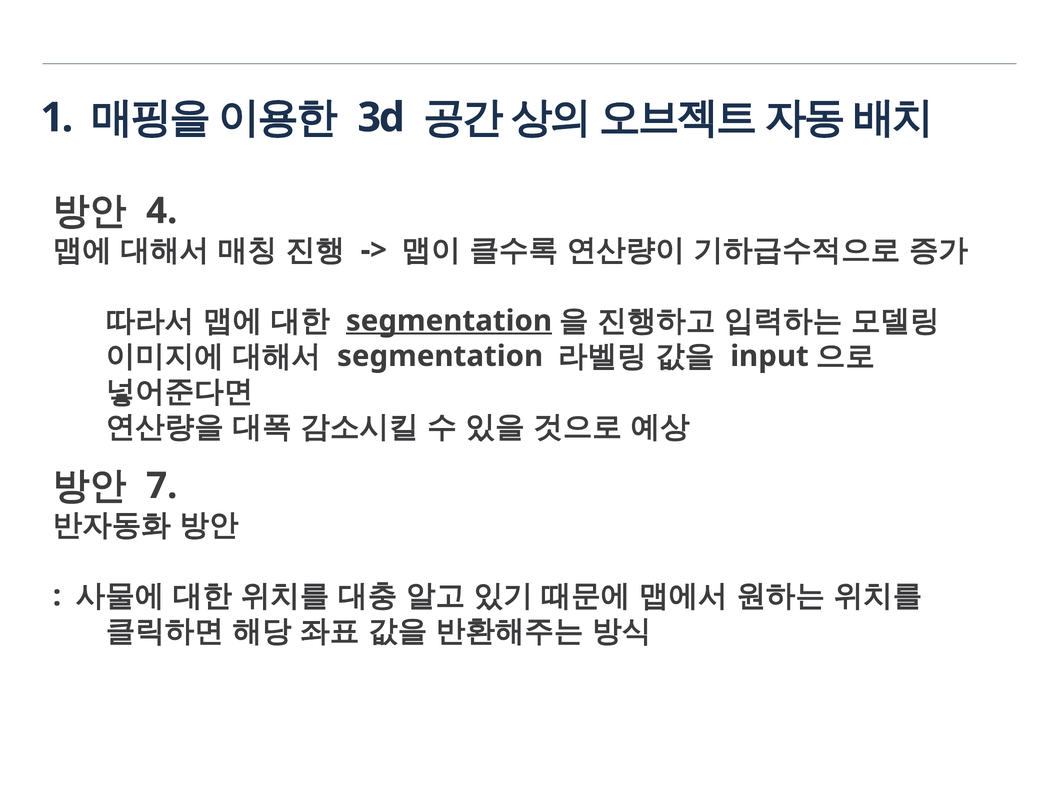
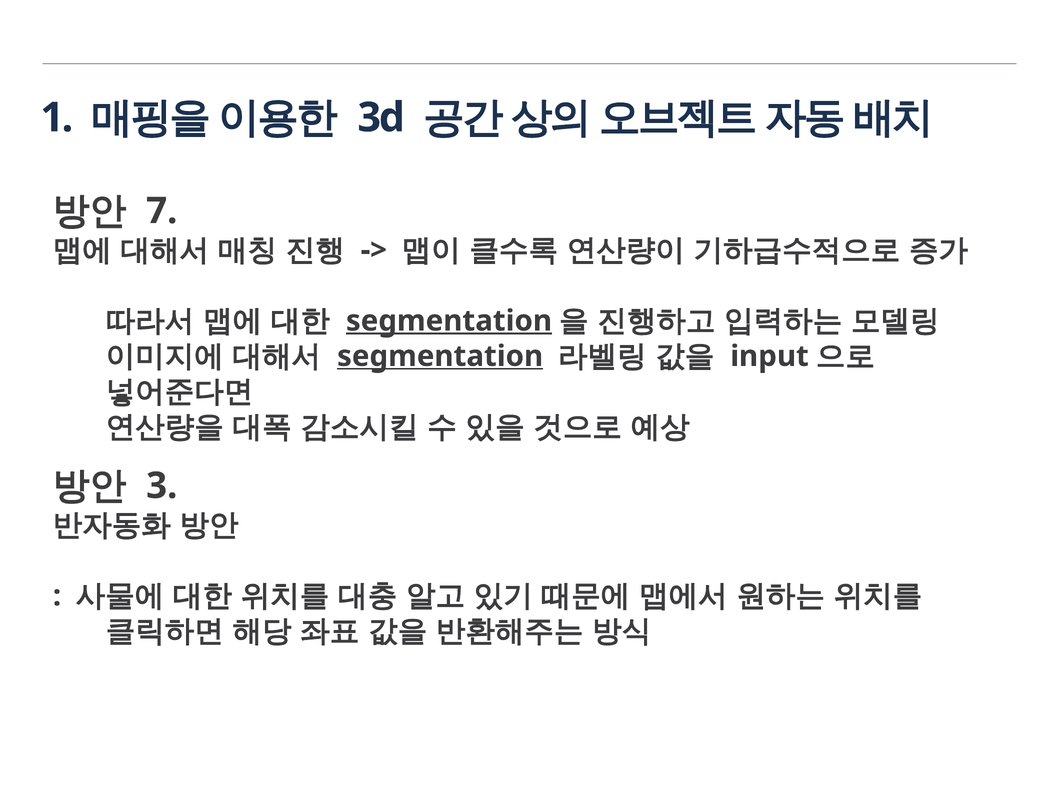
4: 4 -> 7
segmentation at (440, 356) underline: none -> present
7: 7 -> 3
